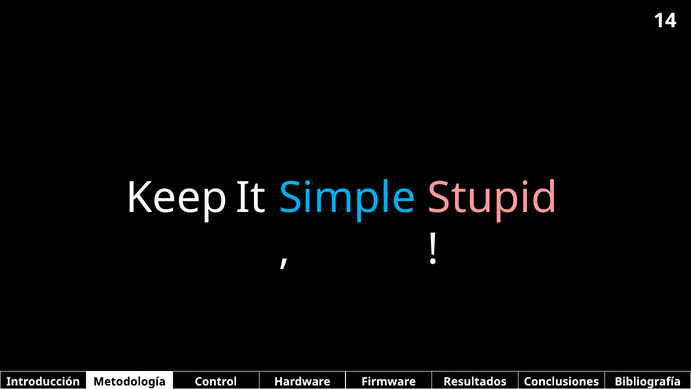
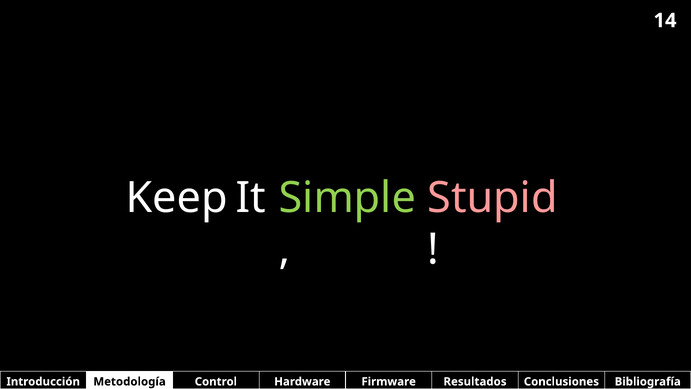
Simple colour: light blue -> light green
